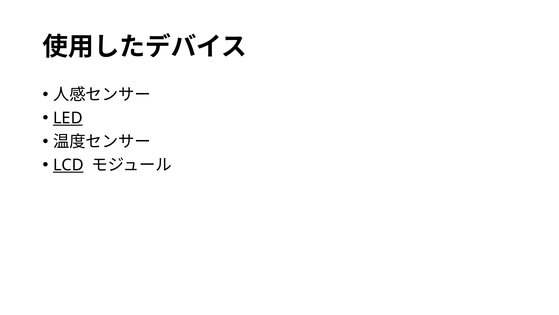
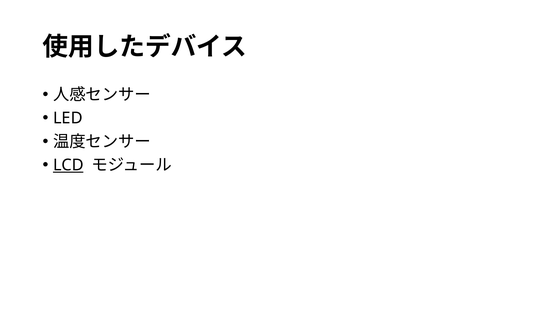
LED underline: present -> none
